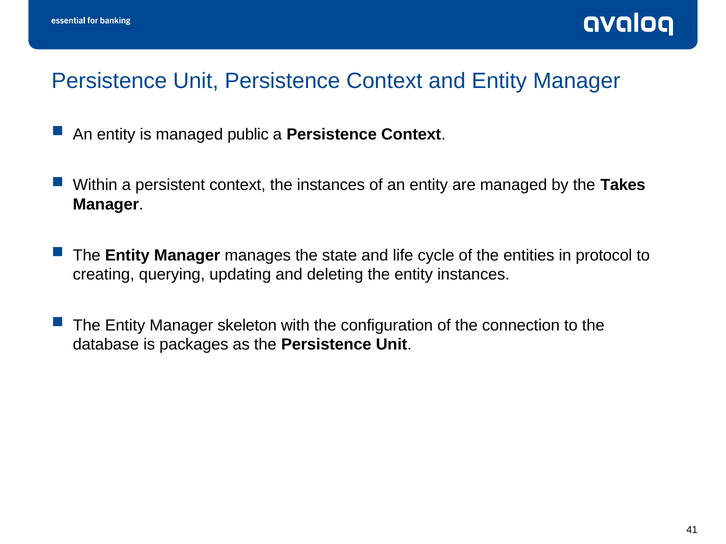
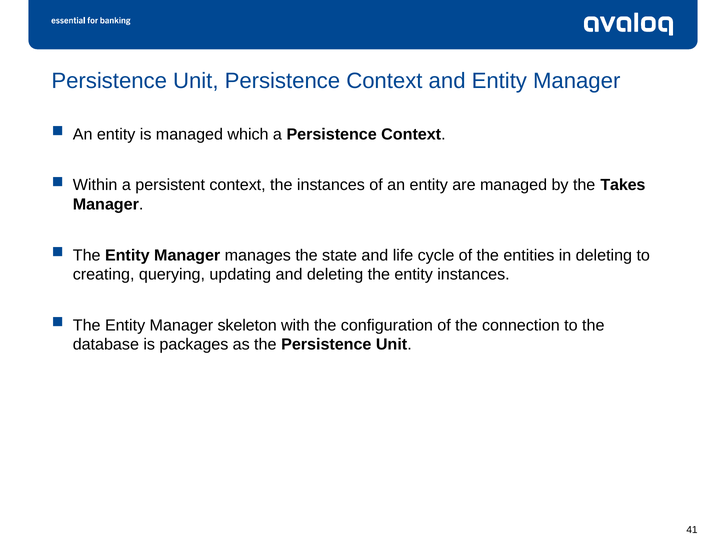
public: public -> which
in protocol: protocol -> deleting
